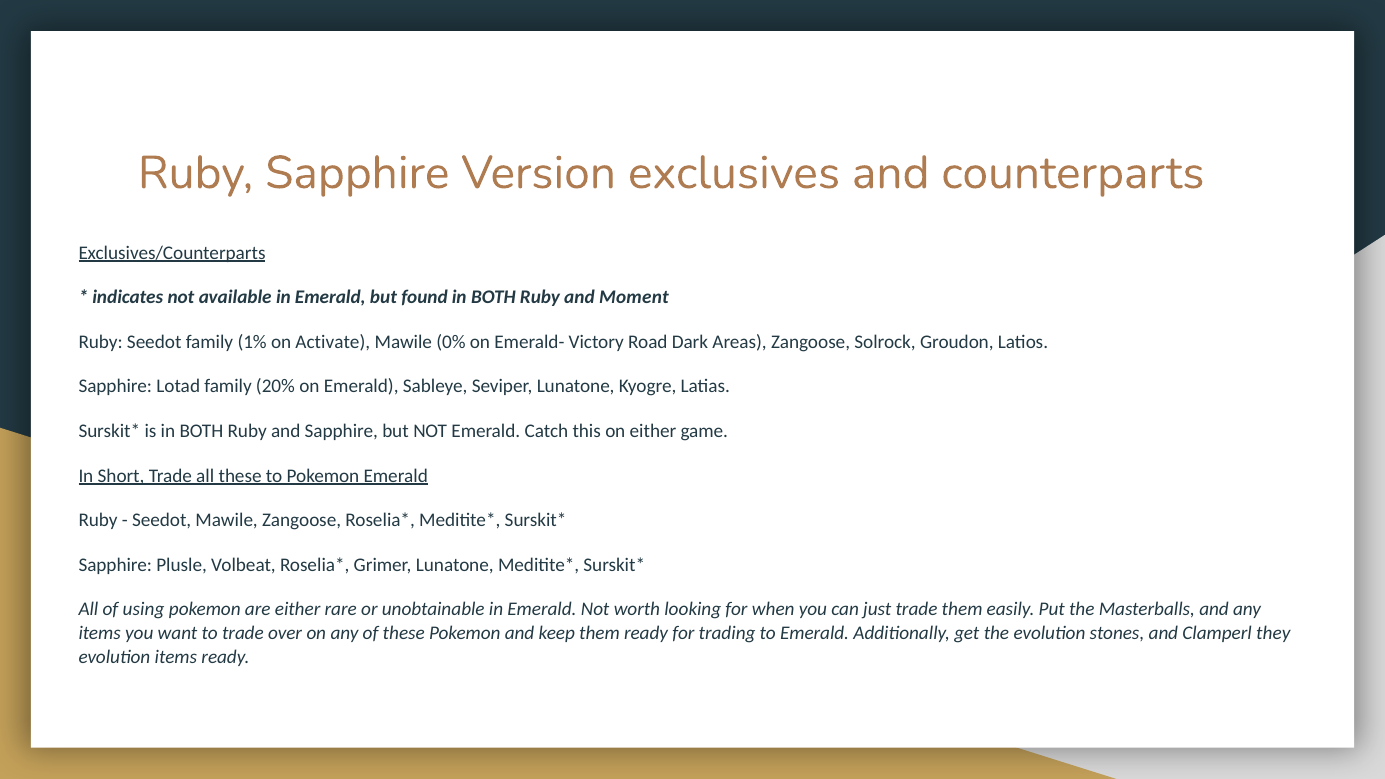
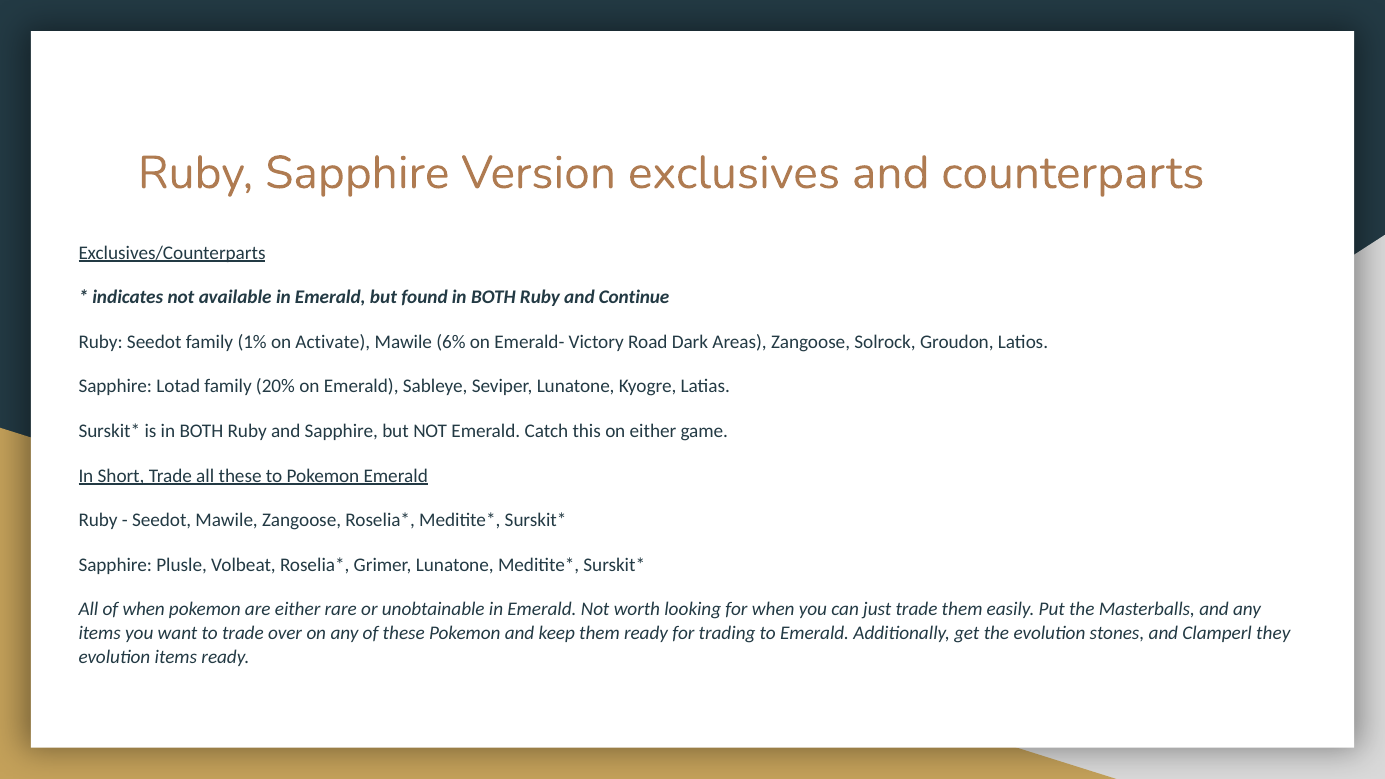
Moment: Moment -> Continue
0%: 0% -> 6%
of using: using -> when
